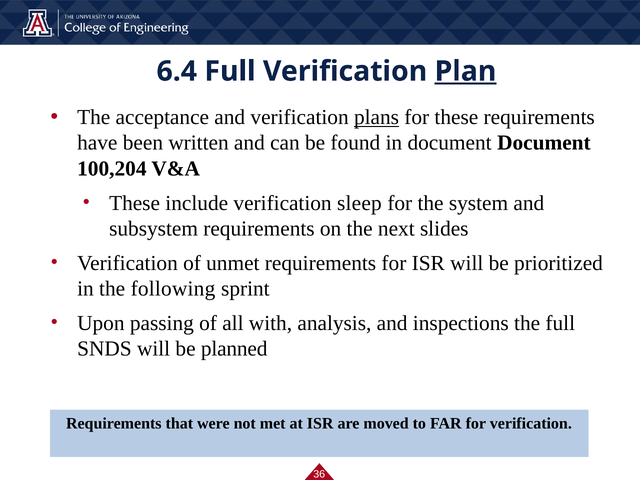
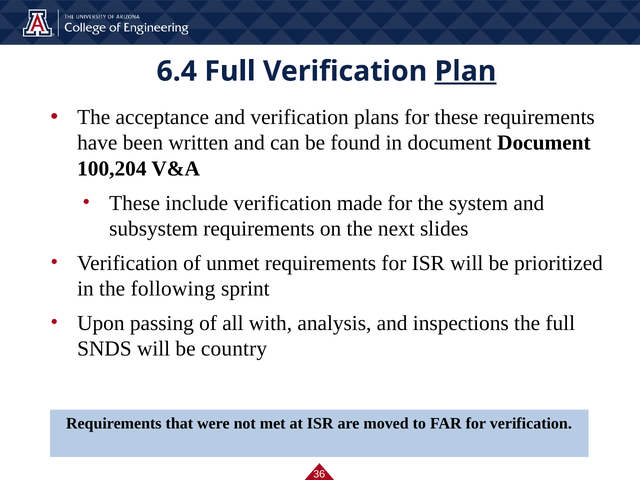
plans underline: present -> none
sleep: sleep -> made
planned: planned -> country
